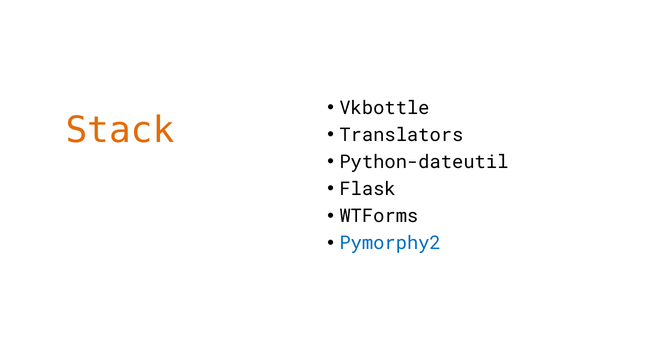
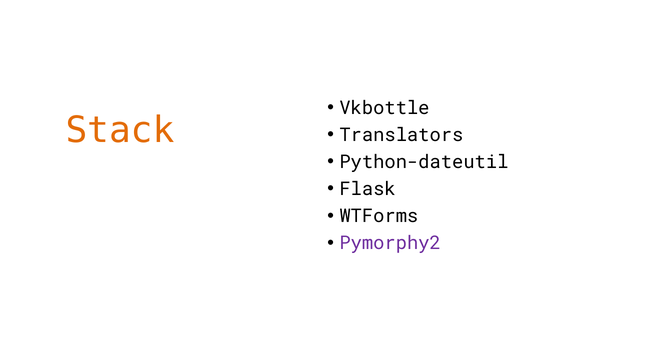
Pymorphy2 colour: blue -> purple
